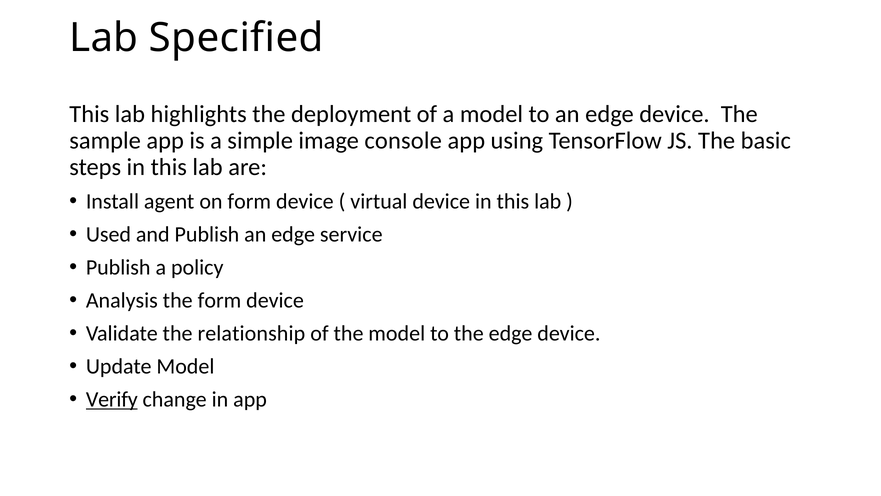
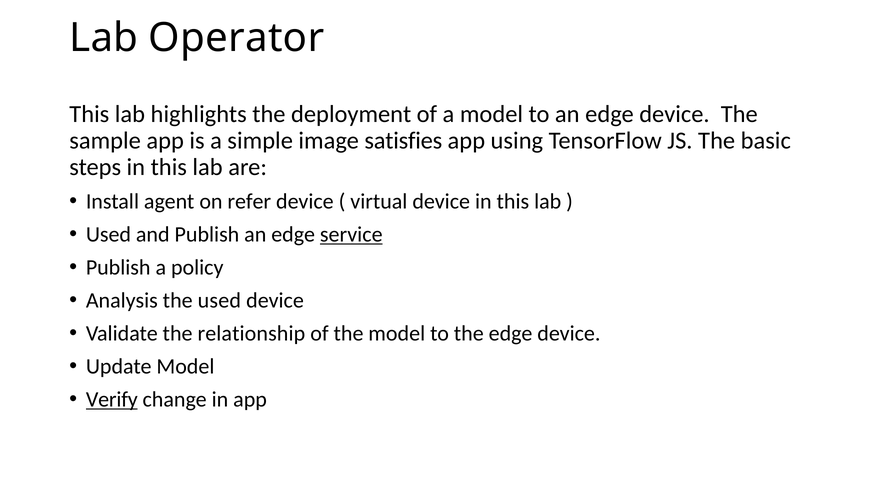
Specified: Specified -> Operator
console: console -> satisfies
on form: form -> refer
service underline: none -> present
the form: form -> used
